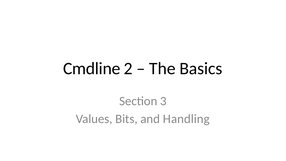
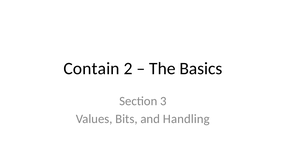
Cmdline: Cmdline -> Contain
